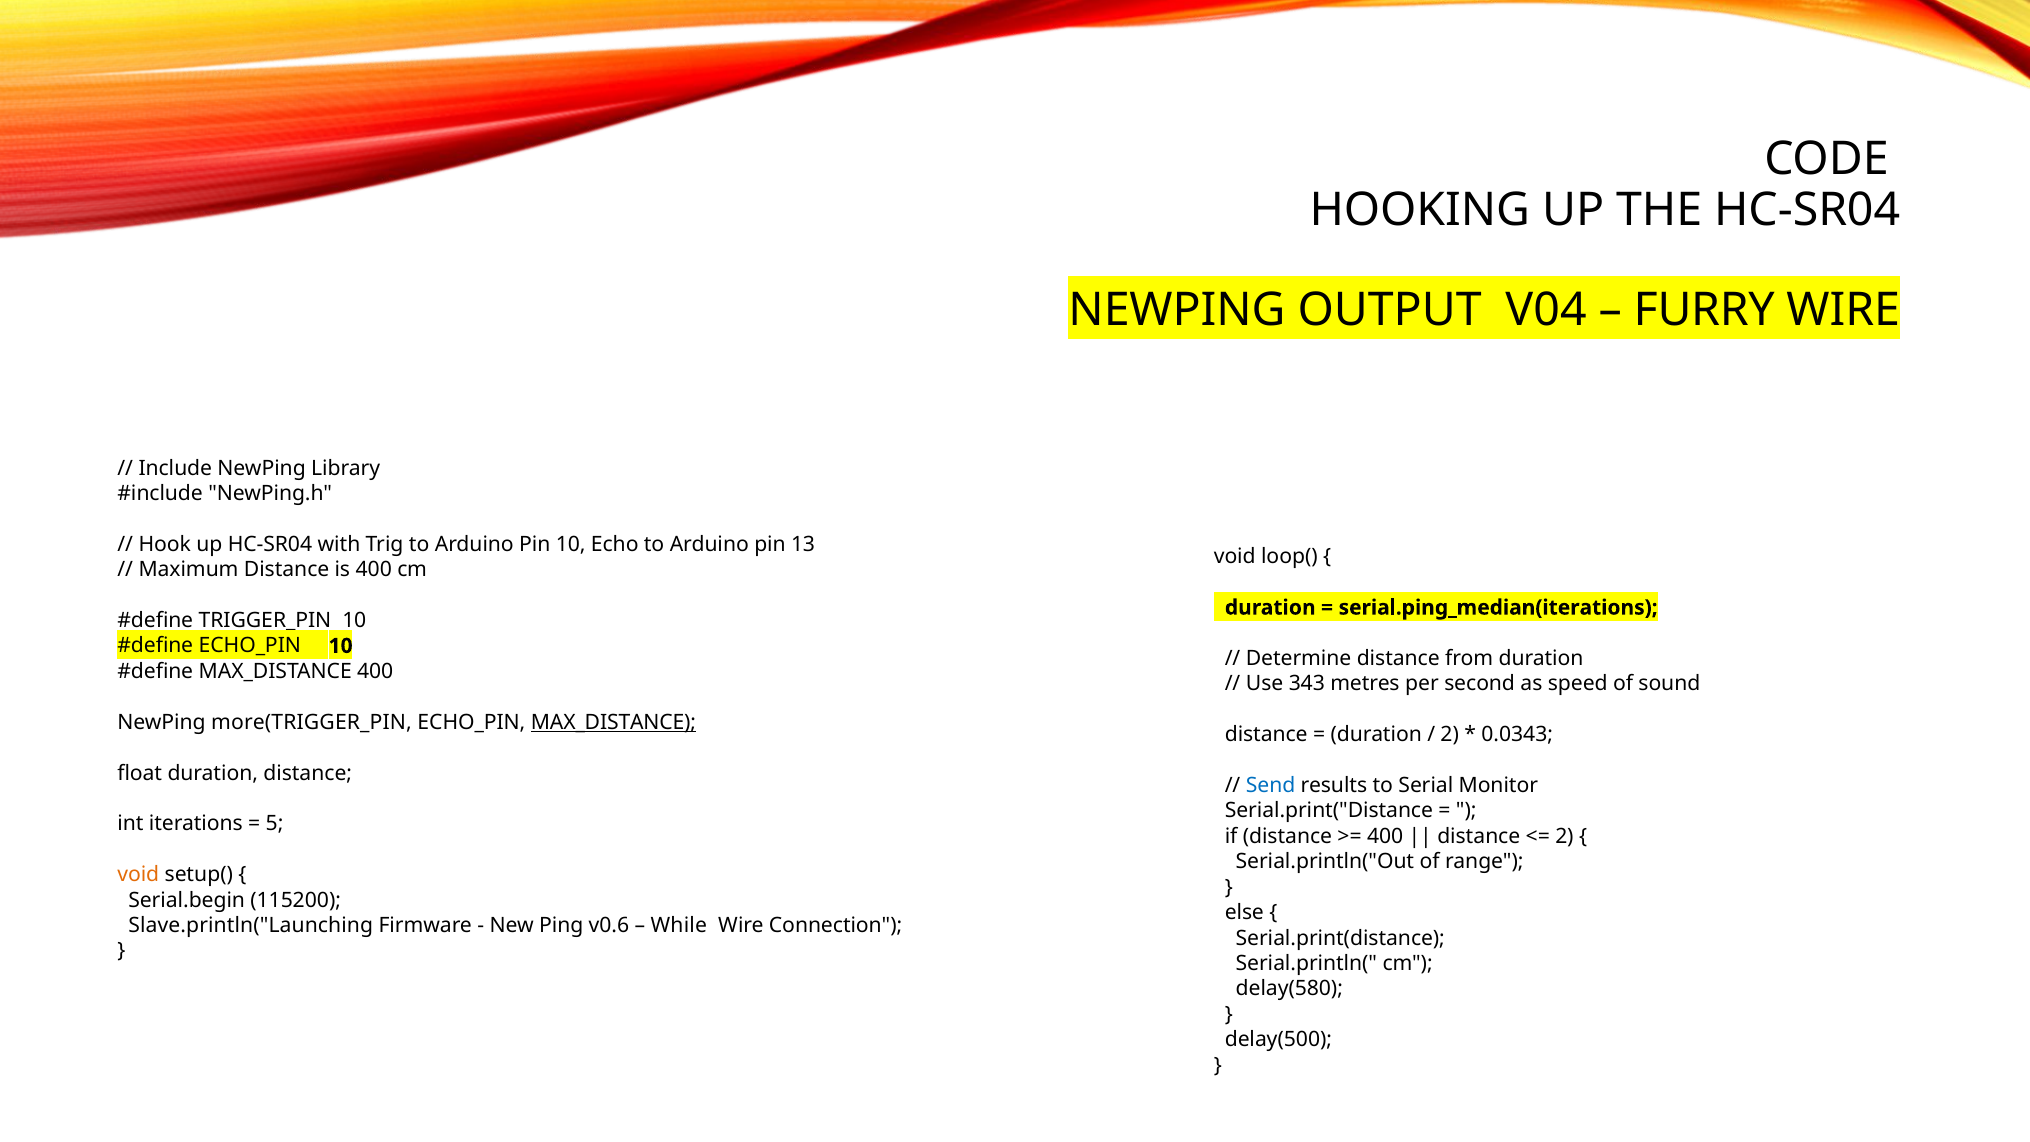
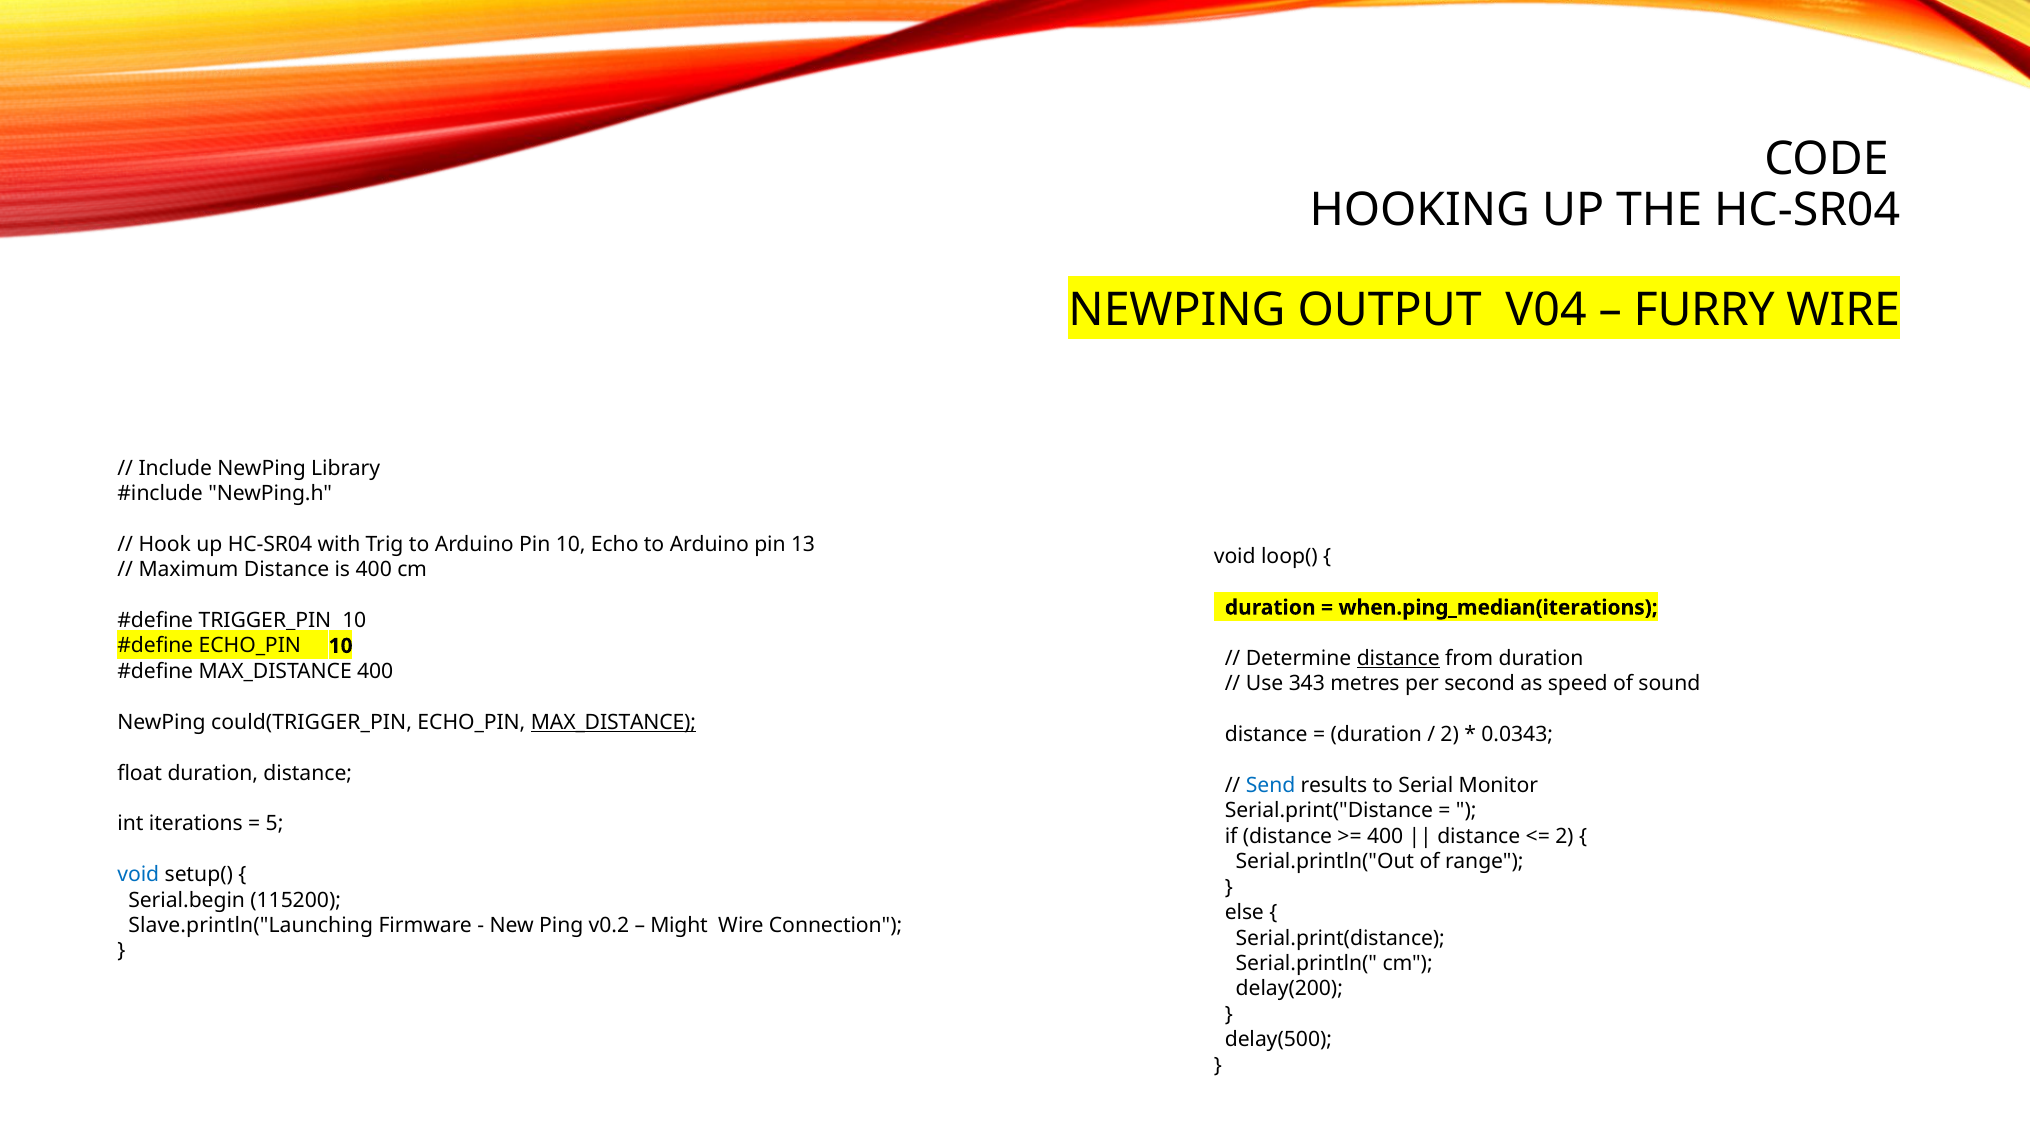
serial.ping_median(iterations: serial.ping_median(iterations -> when.ping_median(iterations
distance at (1398, 658) underline: none -> present
more(TRIGGER_PIN: more(TRIGGER_PIN -> could(TRIGGER_PIN
void at (138, 875) colour: orange -> blue
v0.6: v0.6 -> v0.2
While: While -> Might
delay(580: delay(580 -> delay(200
